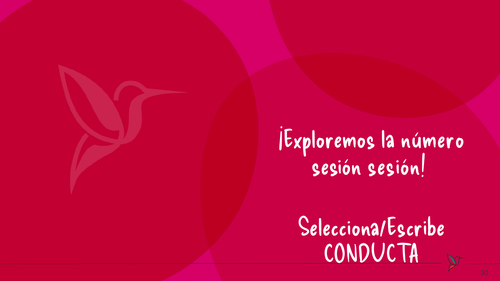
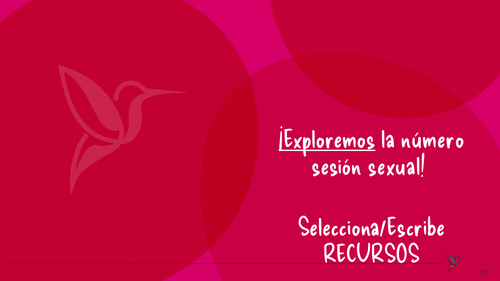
¡Exploremos underline: none -> present
sesión sesión: sesión -> sexual
CONDUCTA: CONDUCTA -> RECURSOS
